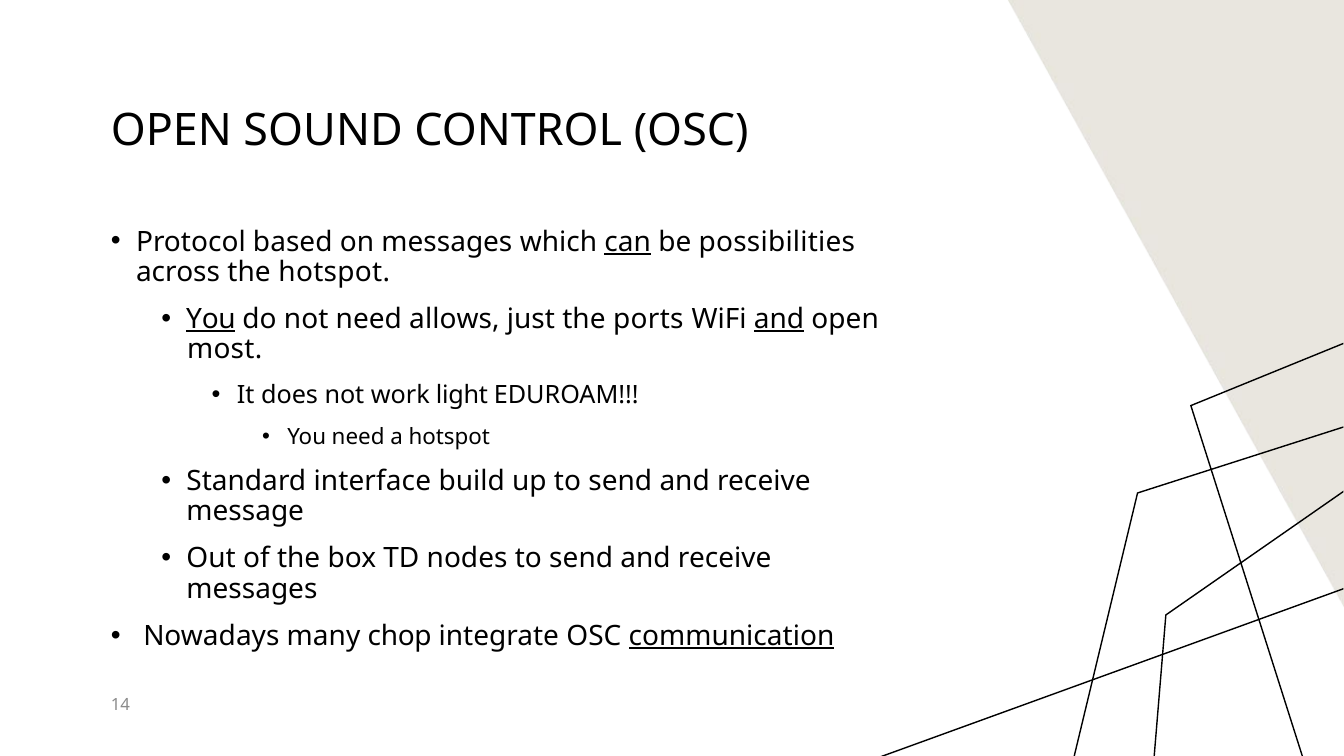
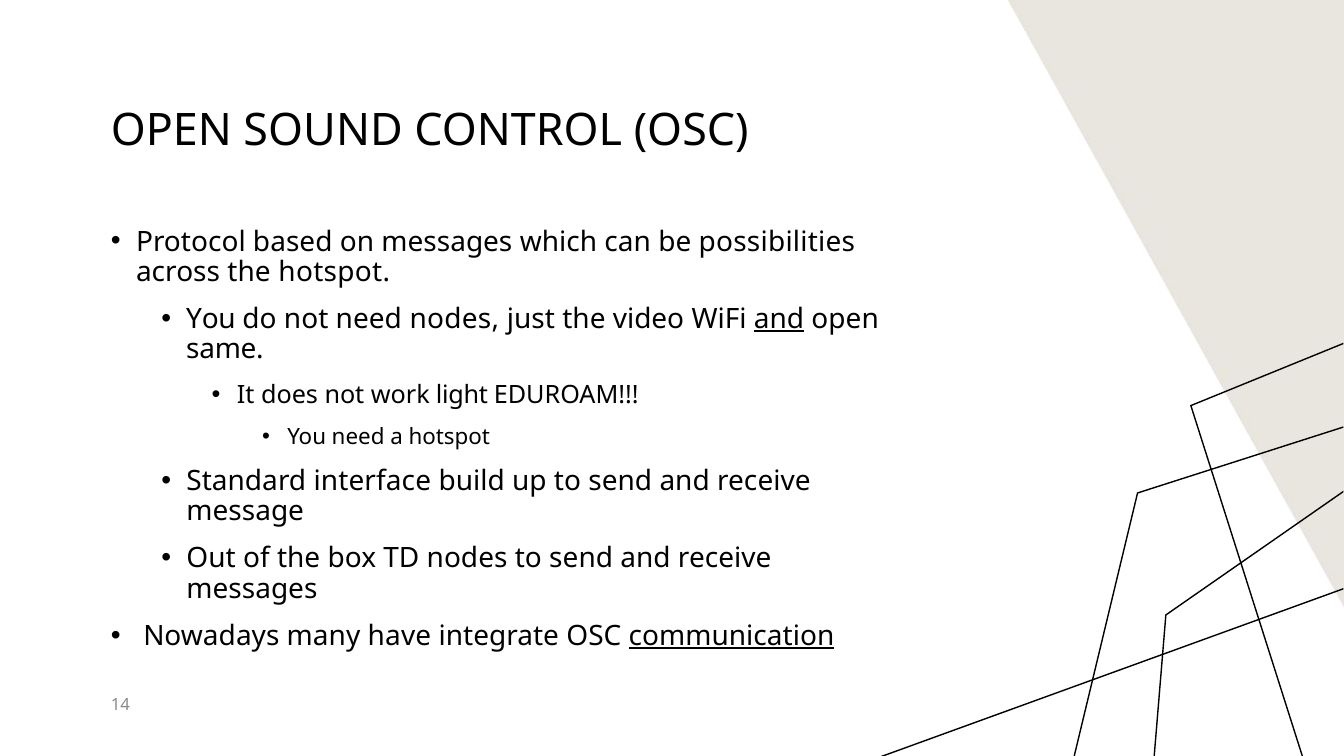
can underline: present -> none
You at (211, 319) underline: present -> none
need allows: allows -> nodes
ports: ports -> video
most: most -> same
chop: chop -> have
